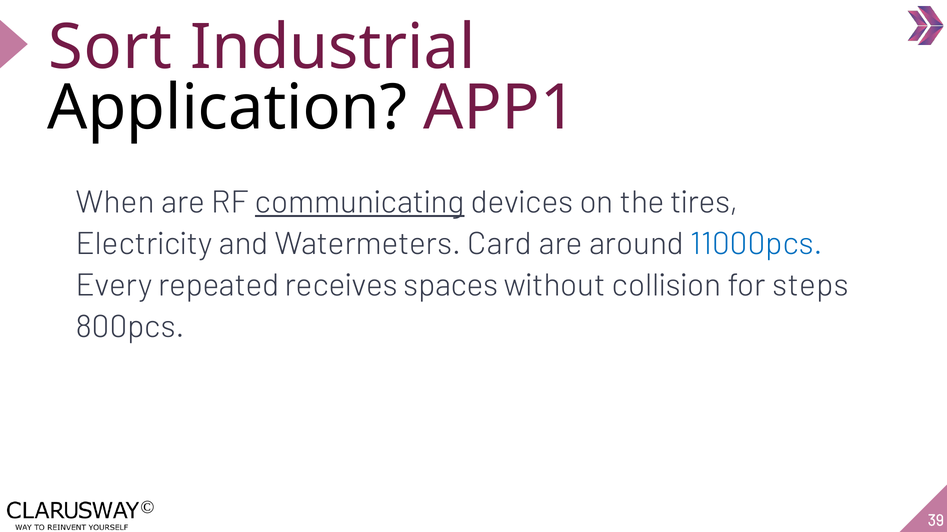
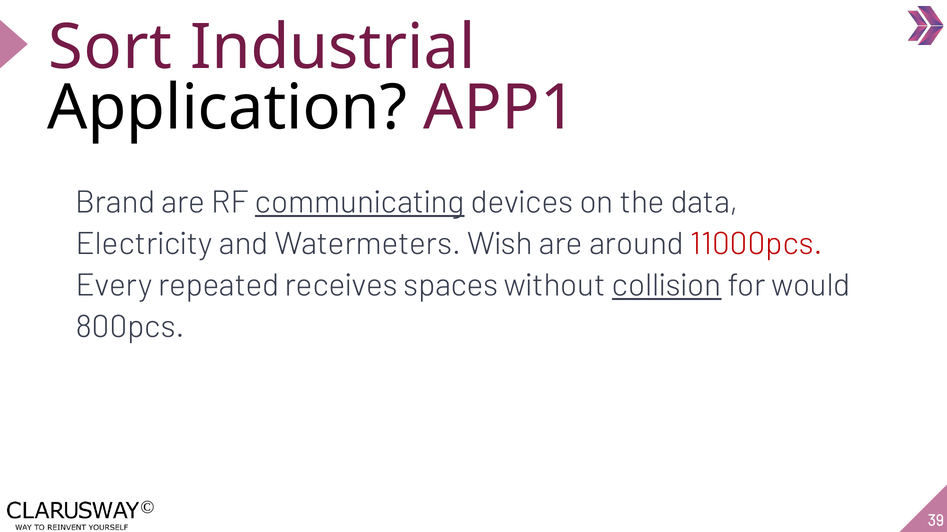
When: When -> Brand
tires: tires -> data
Card: Card -> Wish
11000pcs colour: blue -> red
collision underline: none -> present
steps: steps -> would
